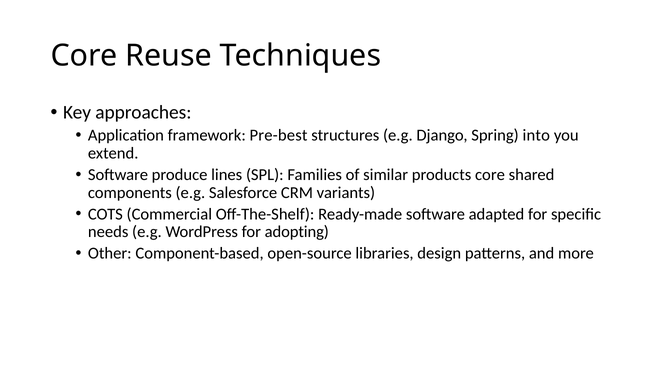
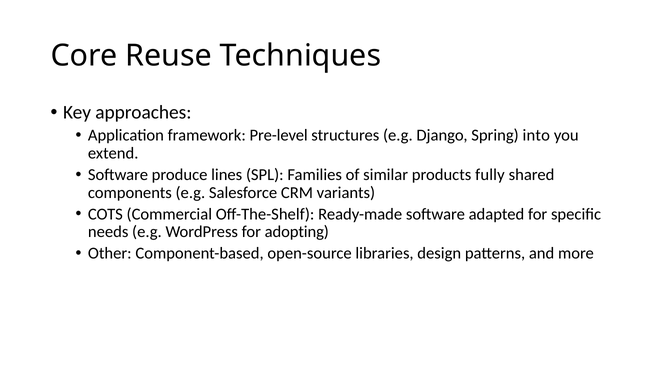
Pre-best: Pre-best -> Pre-level
products core: core -> fully
